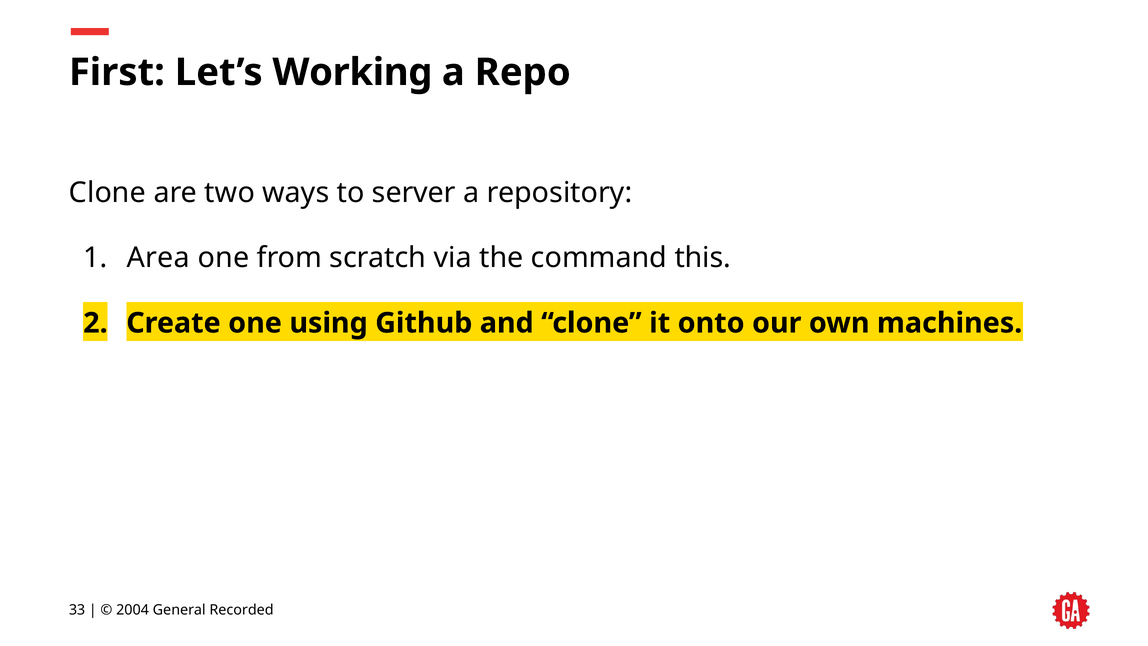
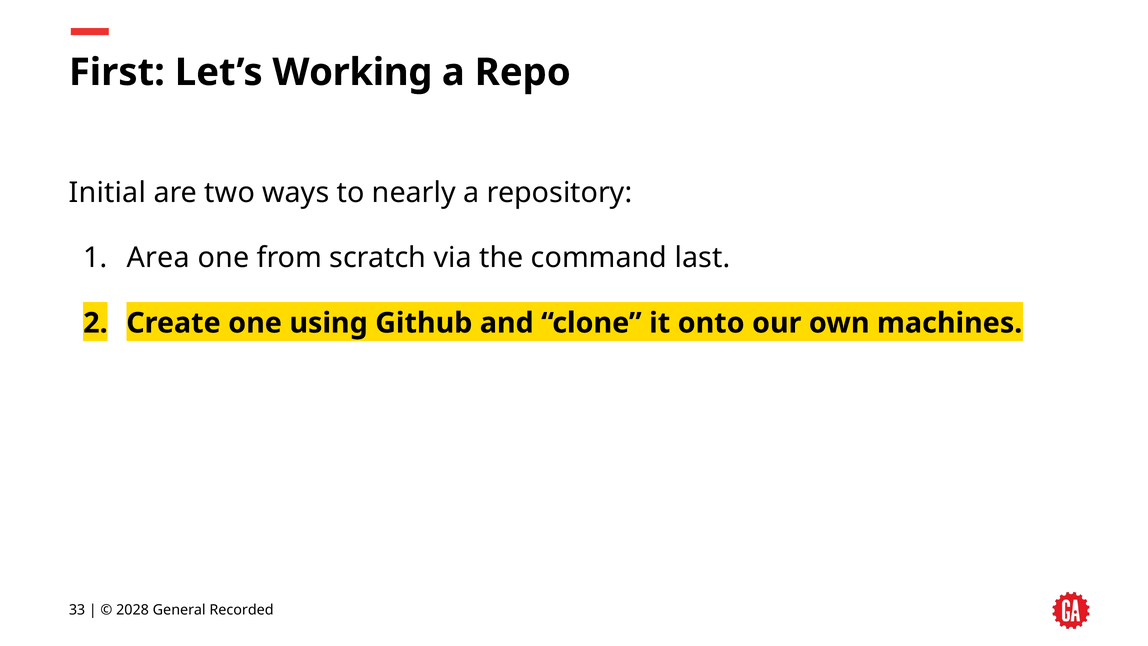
Clone at (107, 193): Clone -> Initial
server: server -> nearly
this: this -> last
2004: 2004 -> 2028
